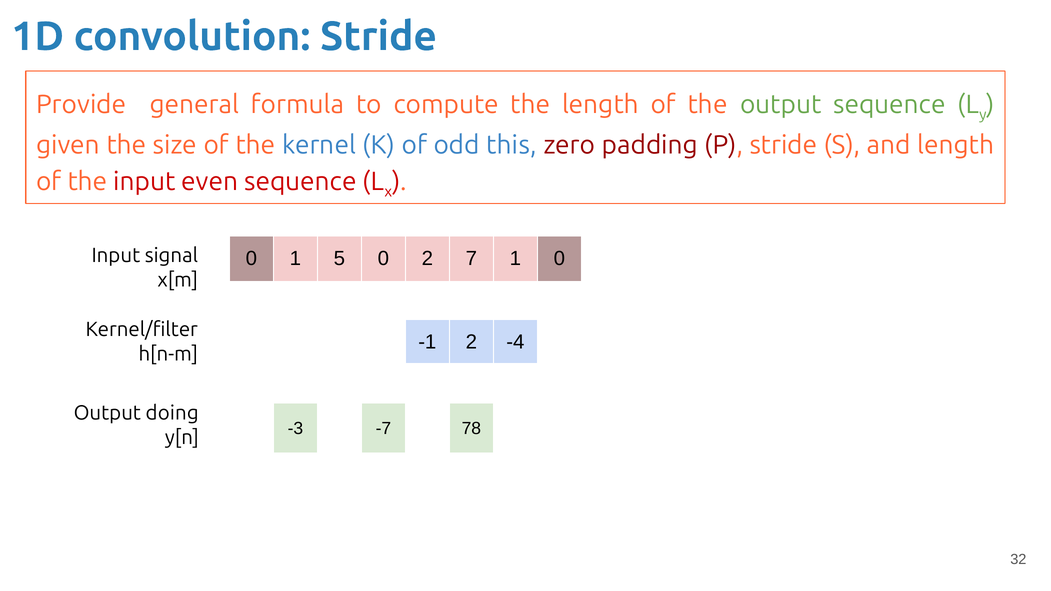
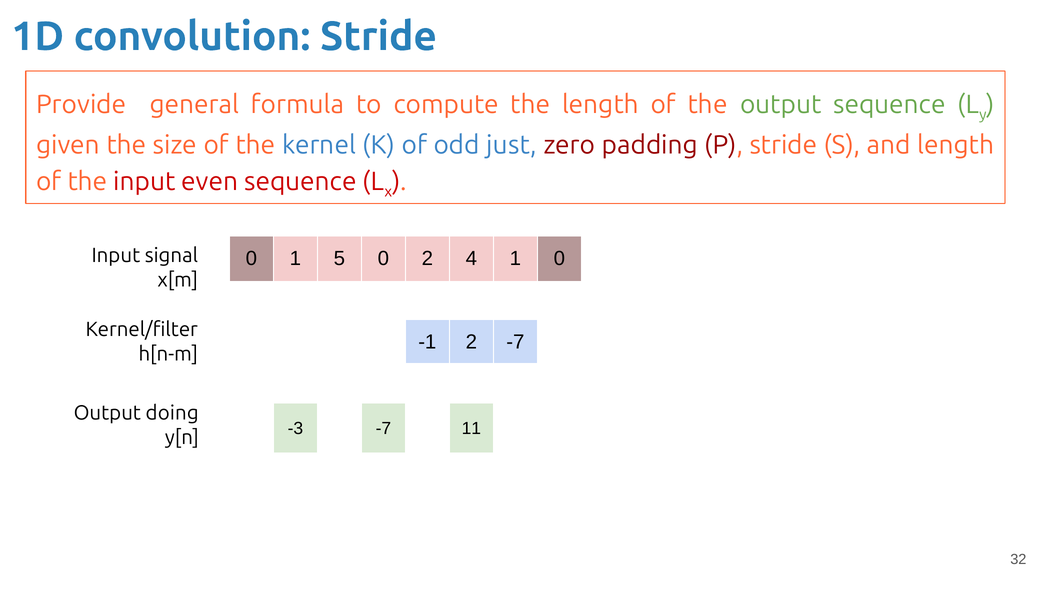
this: this -> just
7: 7 -> 4
2 -4: -4 -> -7
78: 78 -> 11
